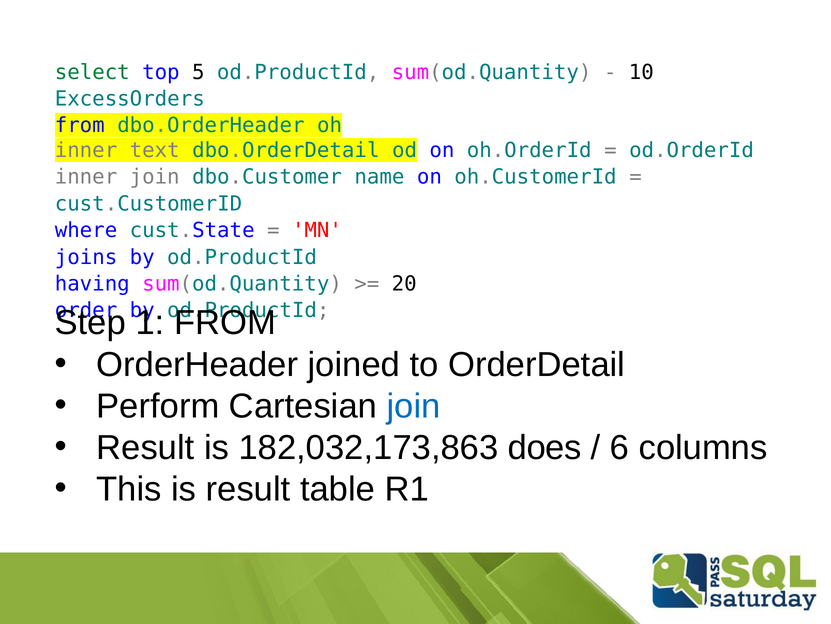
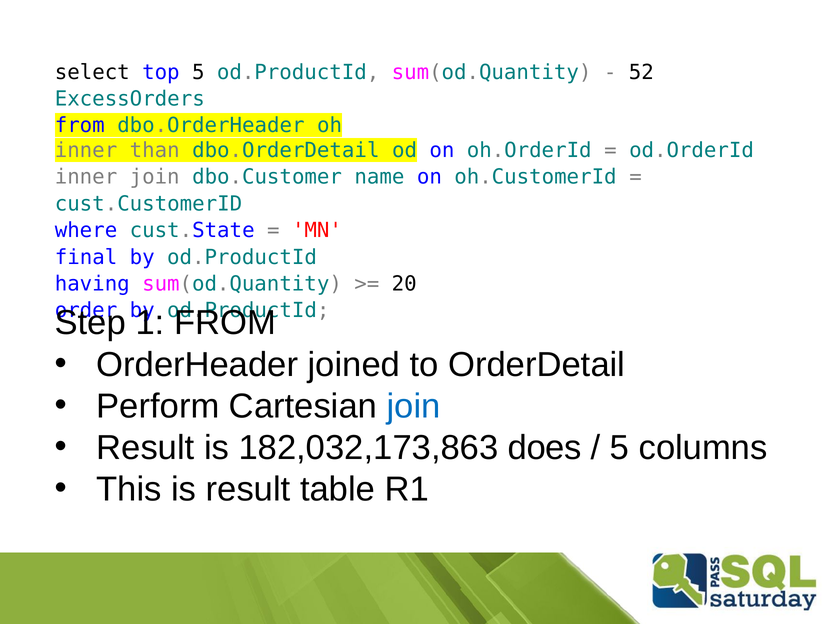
select colour: green -> black
10: 10 -> 52
text: text -> than
joins: joins -> final
6 at (619, 447): 6 -> 5
